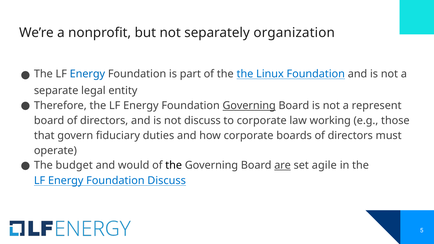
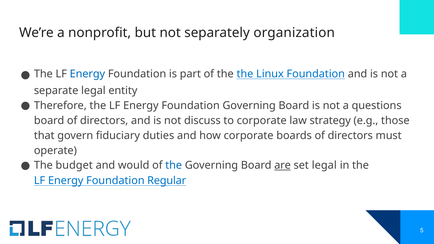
Governing at (249, 106) underline: present -> none
represent: represent -> questions
working: working -> strategy
the at (174, 165) colour: black -> blue
set agile: agile -> legal
Foundation Discuss: Discuss -> Regular
